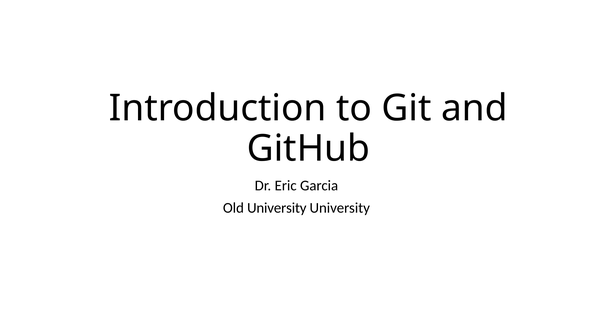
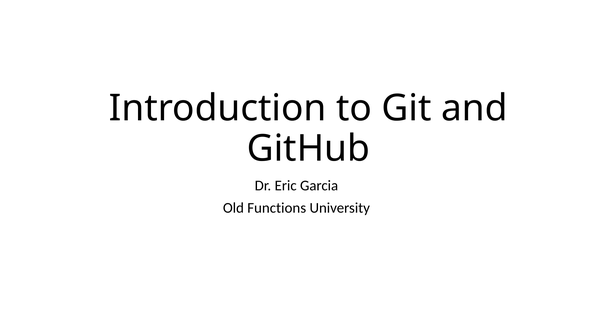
Old University: University -> Functions
